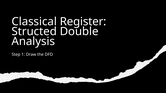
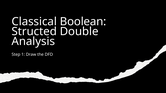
Register: Register -> Boolean
